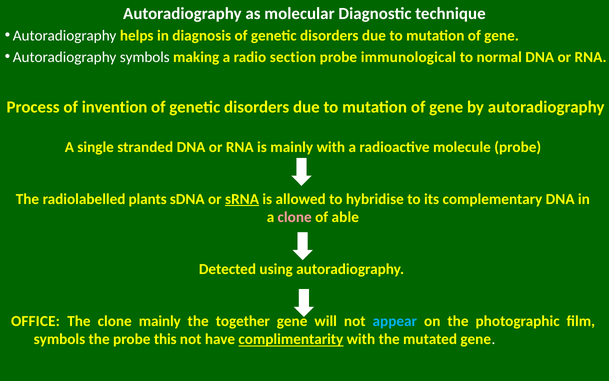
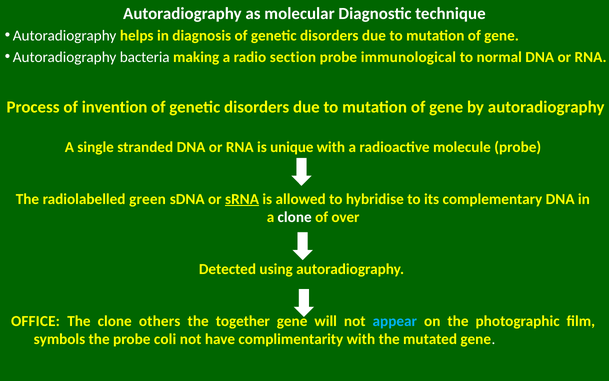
Autoradiography symbols: symbols -> bacteria
is mainly: mainly -> unique
plants: plants -> green
clone at (295, 217) colour: pink -> white
able: able -> over
clone mainly: mainly -> others
this: this -> coli
complimentarity underline: present -> none
